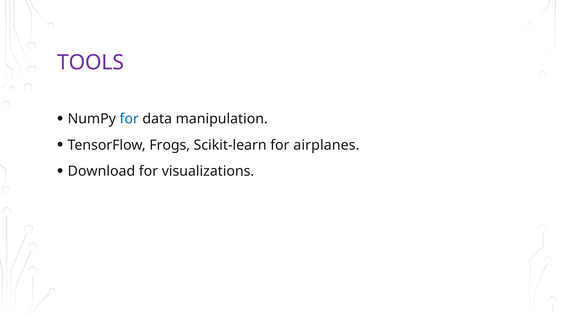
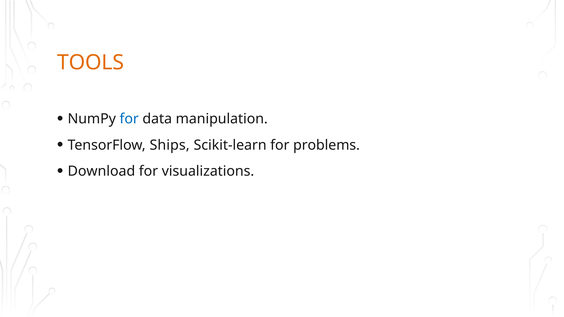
TOOLS colour: purple -> orange
Frogs: Frogs -> Ships
airplanes: airplanes -> problems
